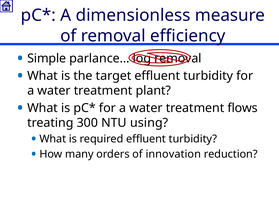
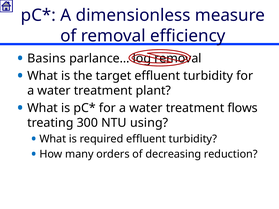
Simple: Simple -> Basins
innovation: innovation -> decreasing
